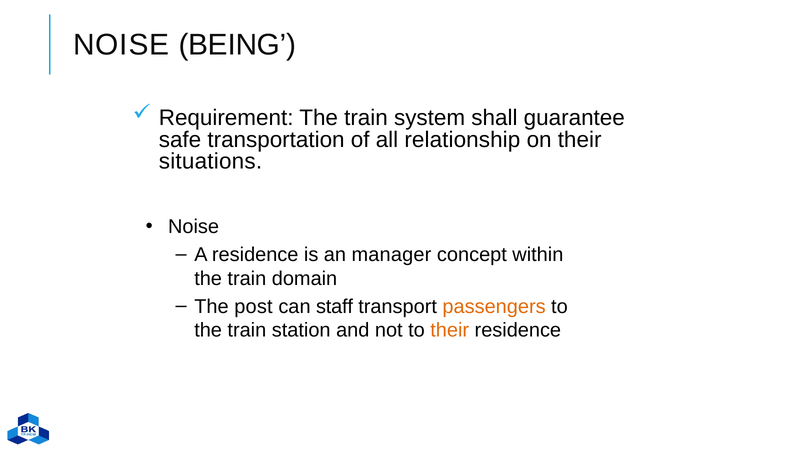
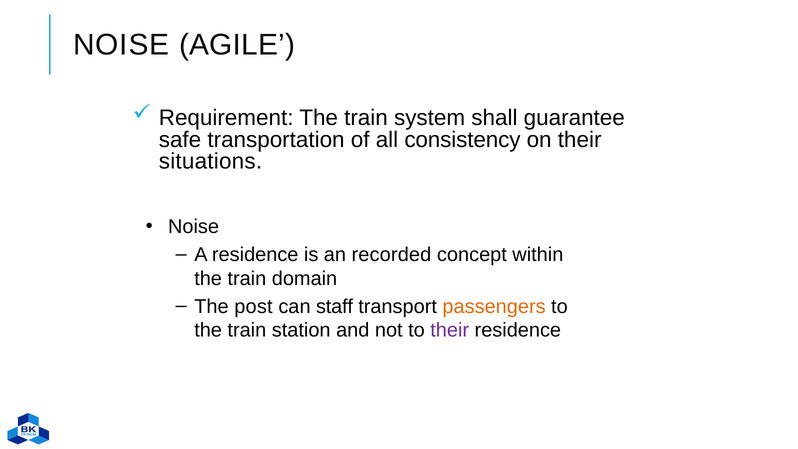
BEING: BEING -> AGILE
relationship: relationship -> consistency
manager: manager -> recorded
their at (450, 330) colour: orange -> purple
